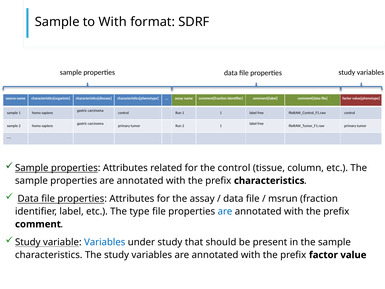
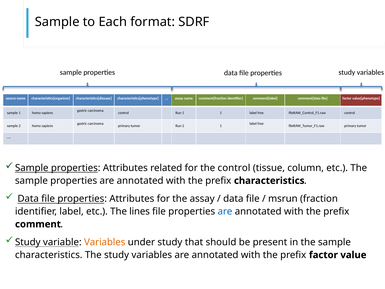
to With: With -> Each
type: type -> lines
Variables at (105, 242) colour: blue -> orange
